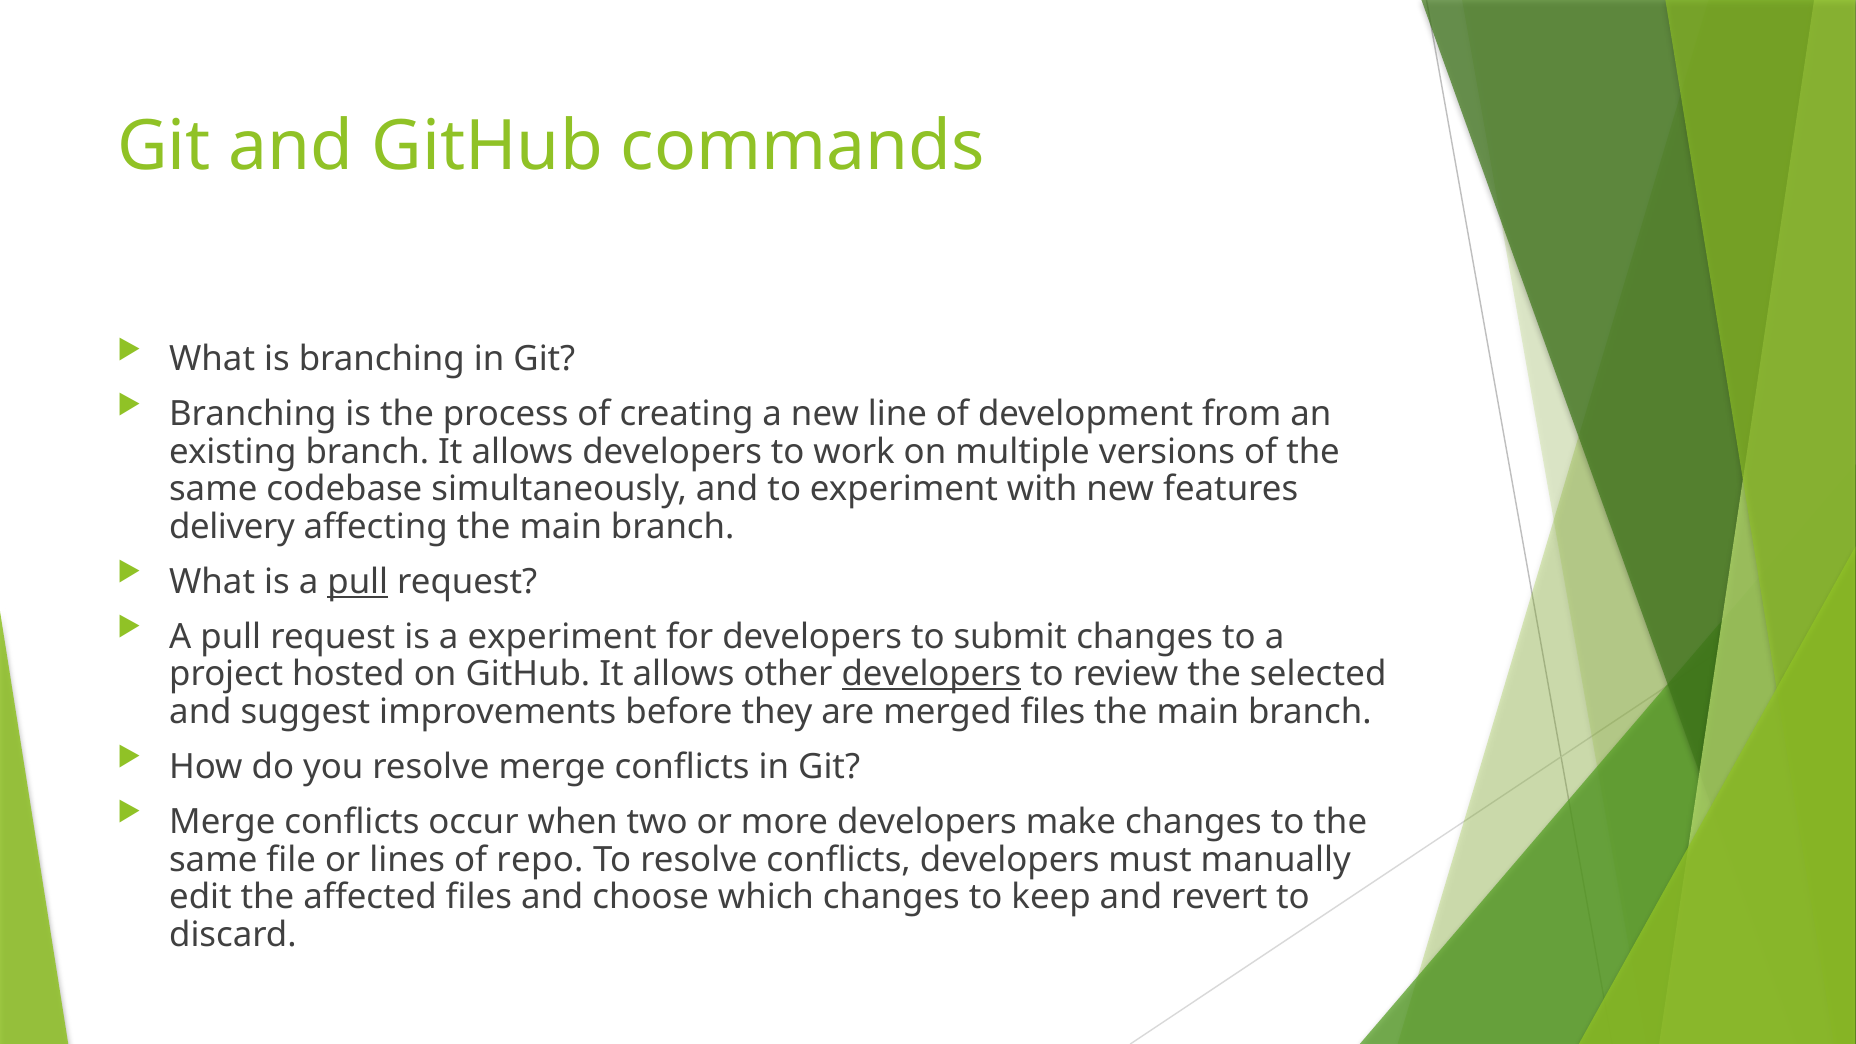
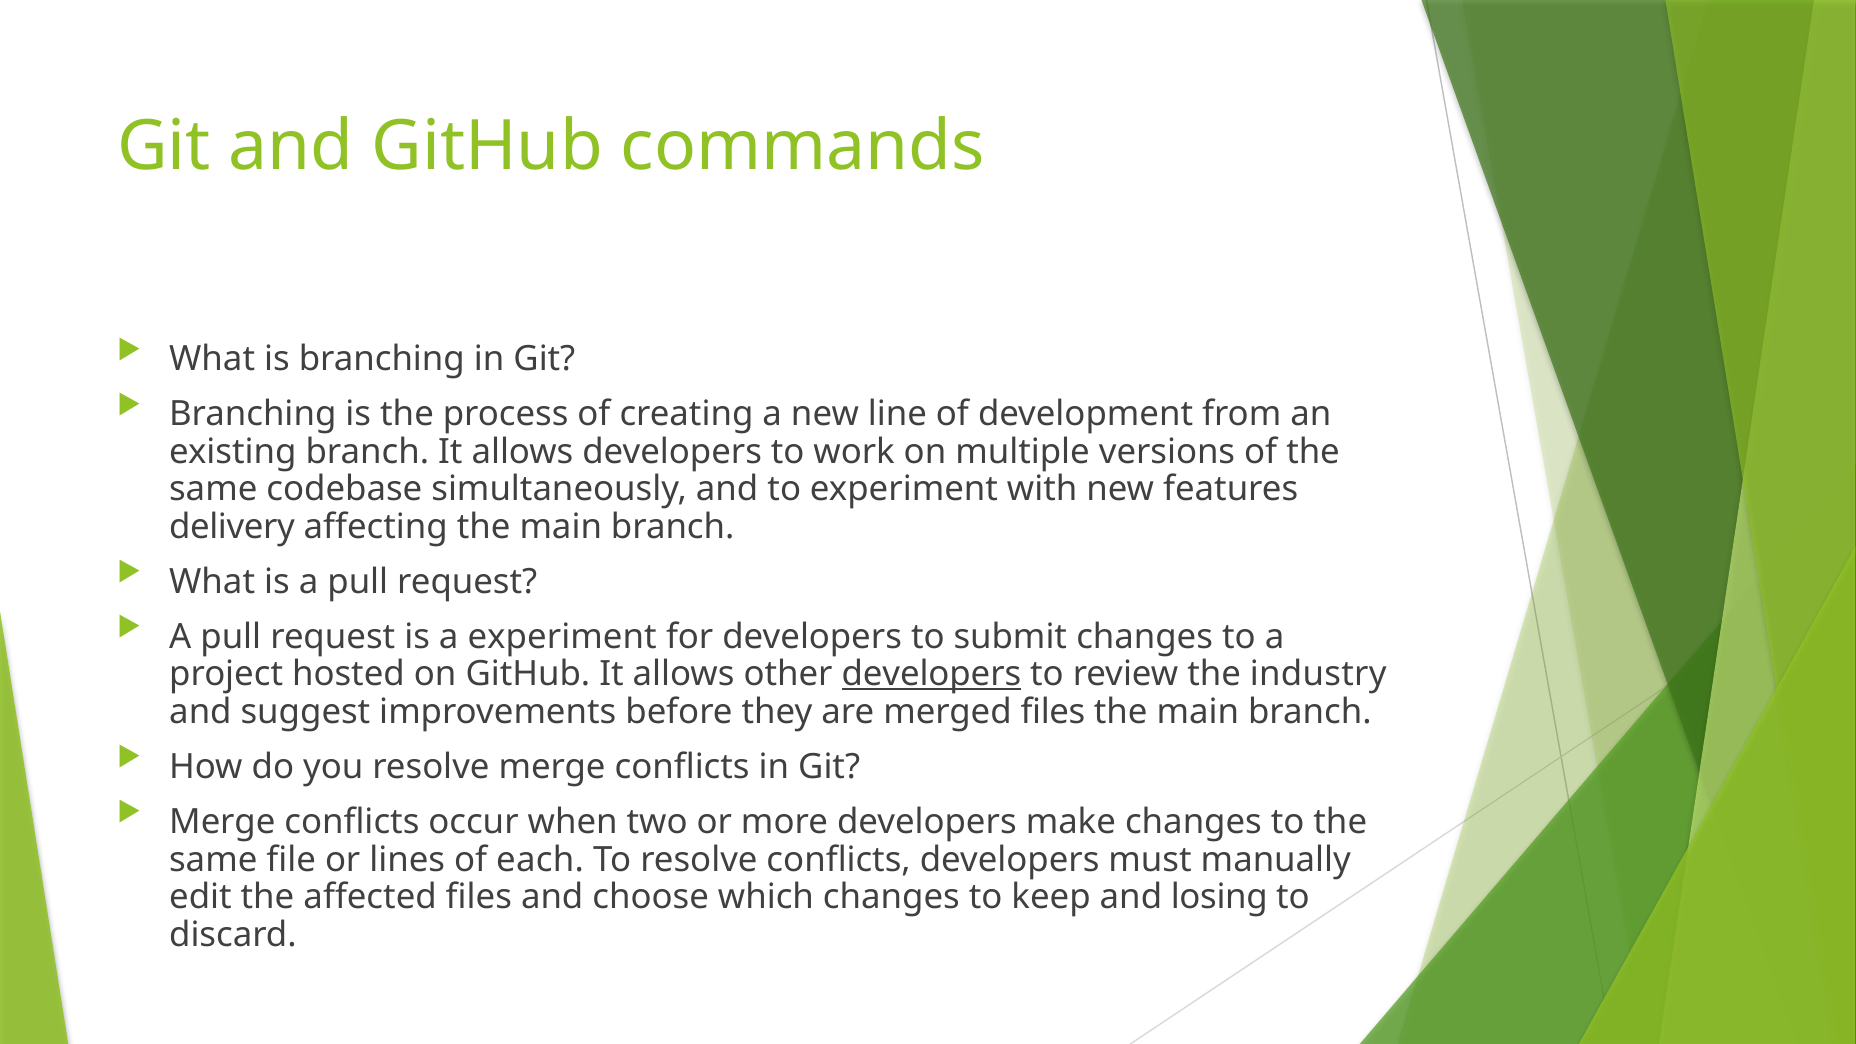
pull at (358, 582) underline: present -> none
selected: selected -> industry
repo: repo -> each
revert: revert -> losing
